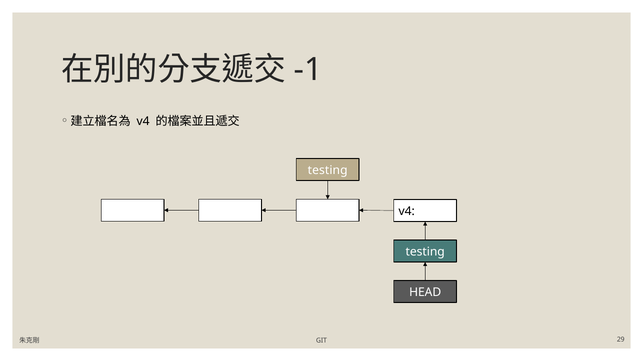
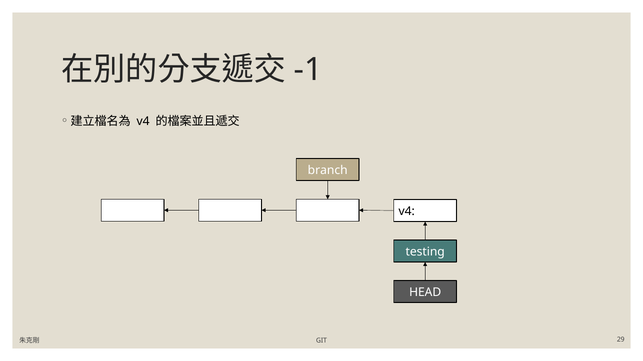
testing at (328, 171): testing -> branch
